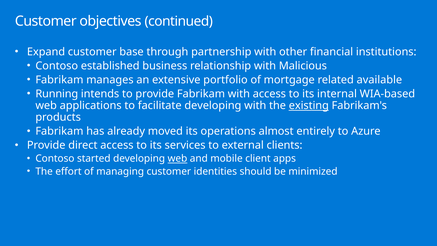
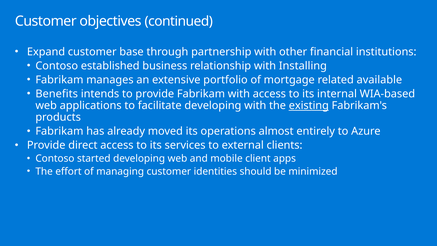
Malicious: Malicious -> Installing
Running: Running -> Benefits
web at (177, 158) underline: present -> none
